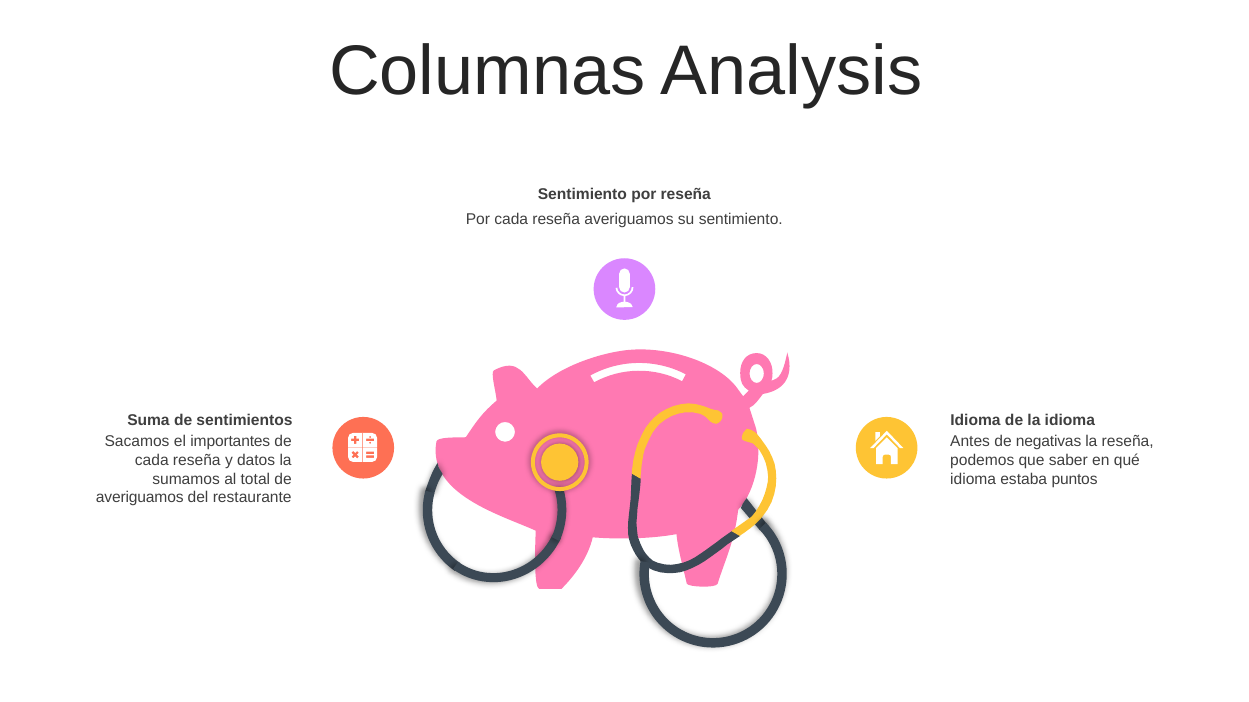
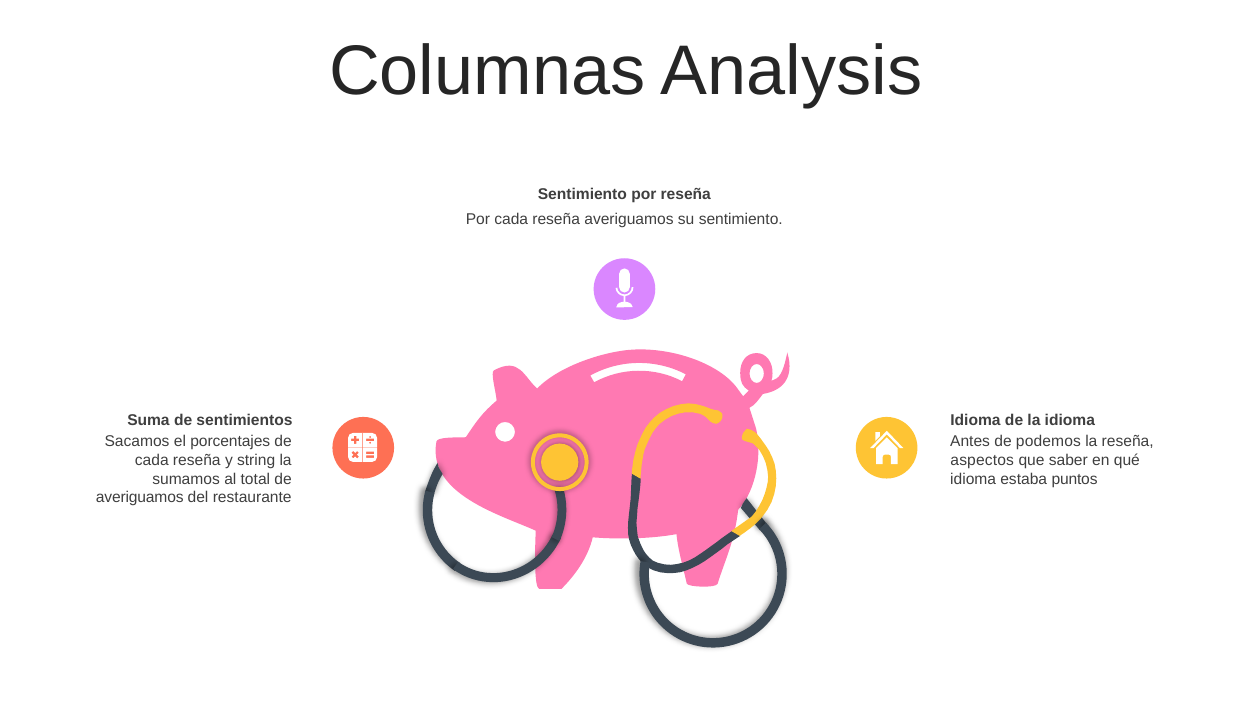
importantes: importantes -> porcentajes
negativas: negativas -> podemos
datos: datos -> string
podemos: podemos -> aspectos
